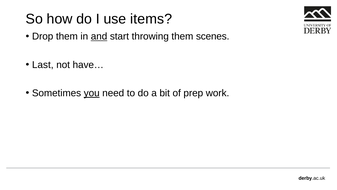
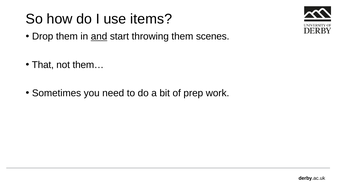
Last: Last -> That
have…: have… -> them…
you underline: present -> none
